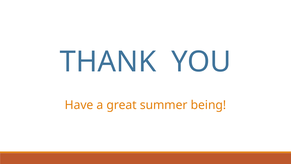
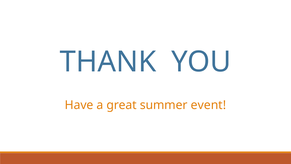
being: being -> event
